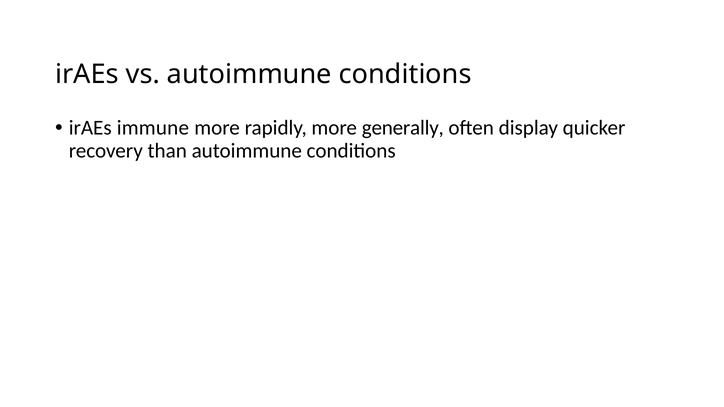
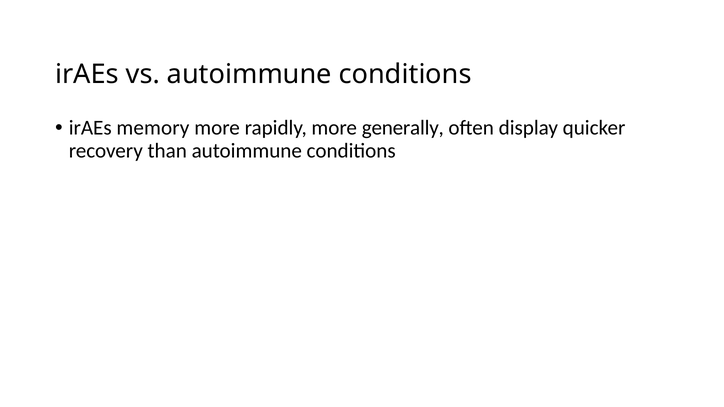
immune: immune -> memory
